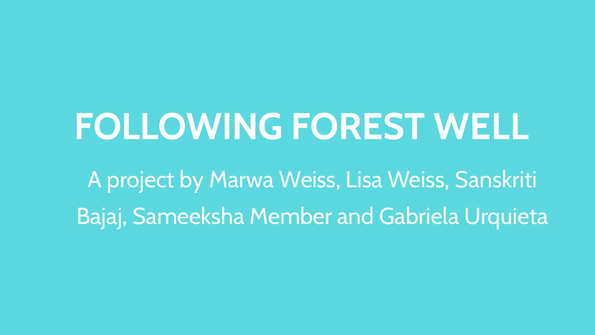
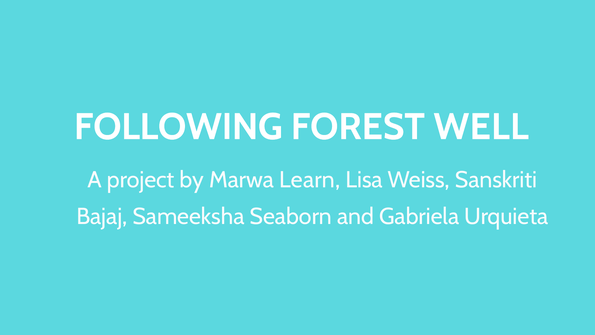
Marwa Weiss: Weiss -> Learn
Member: Member -> Seaborn
